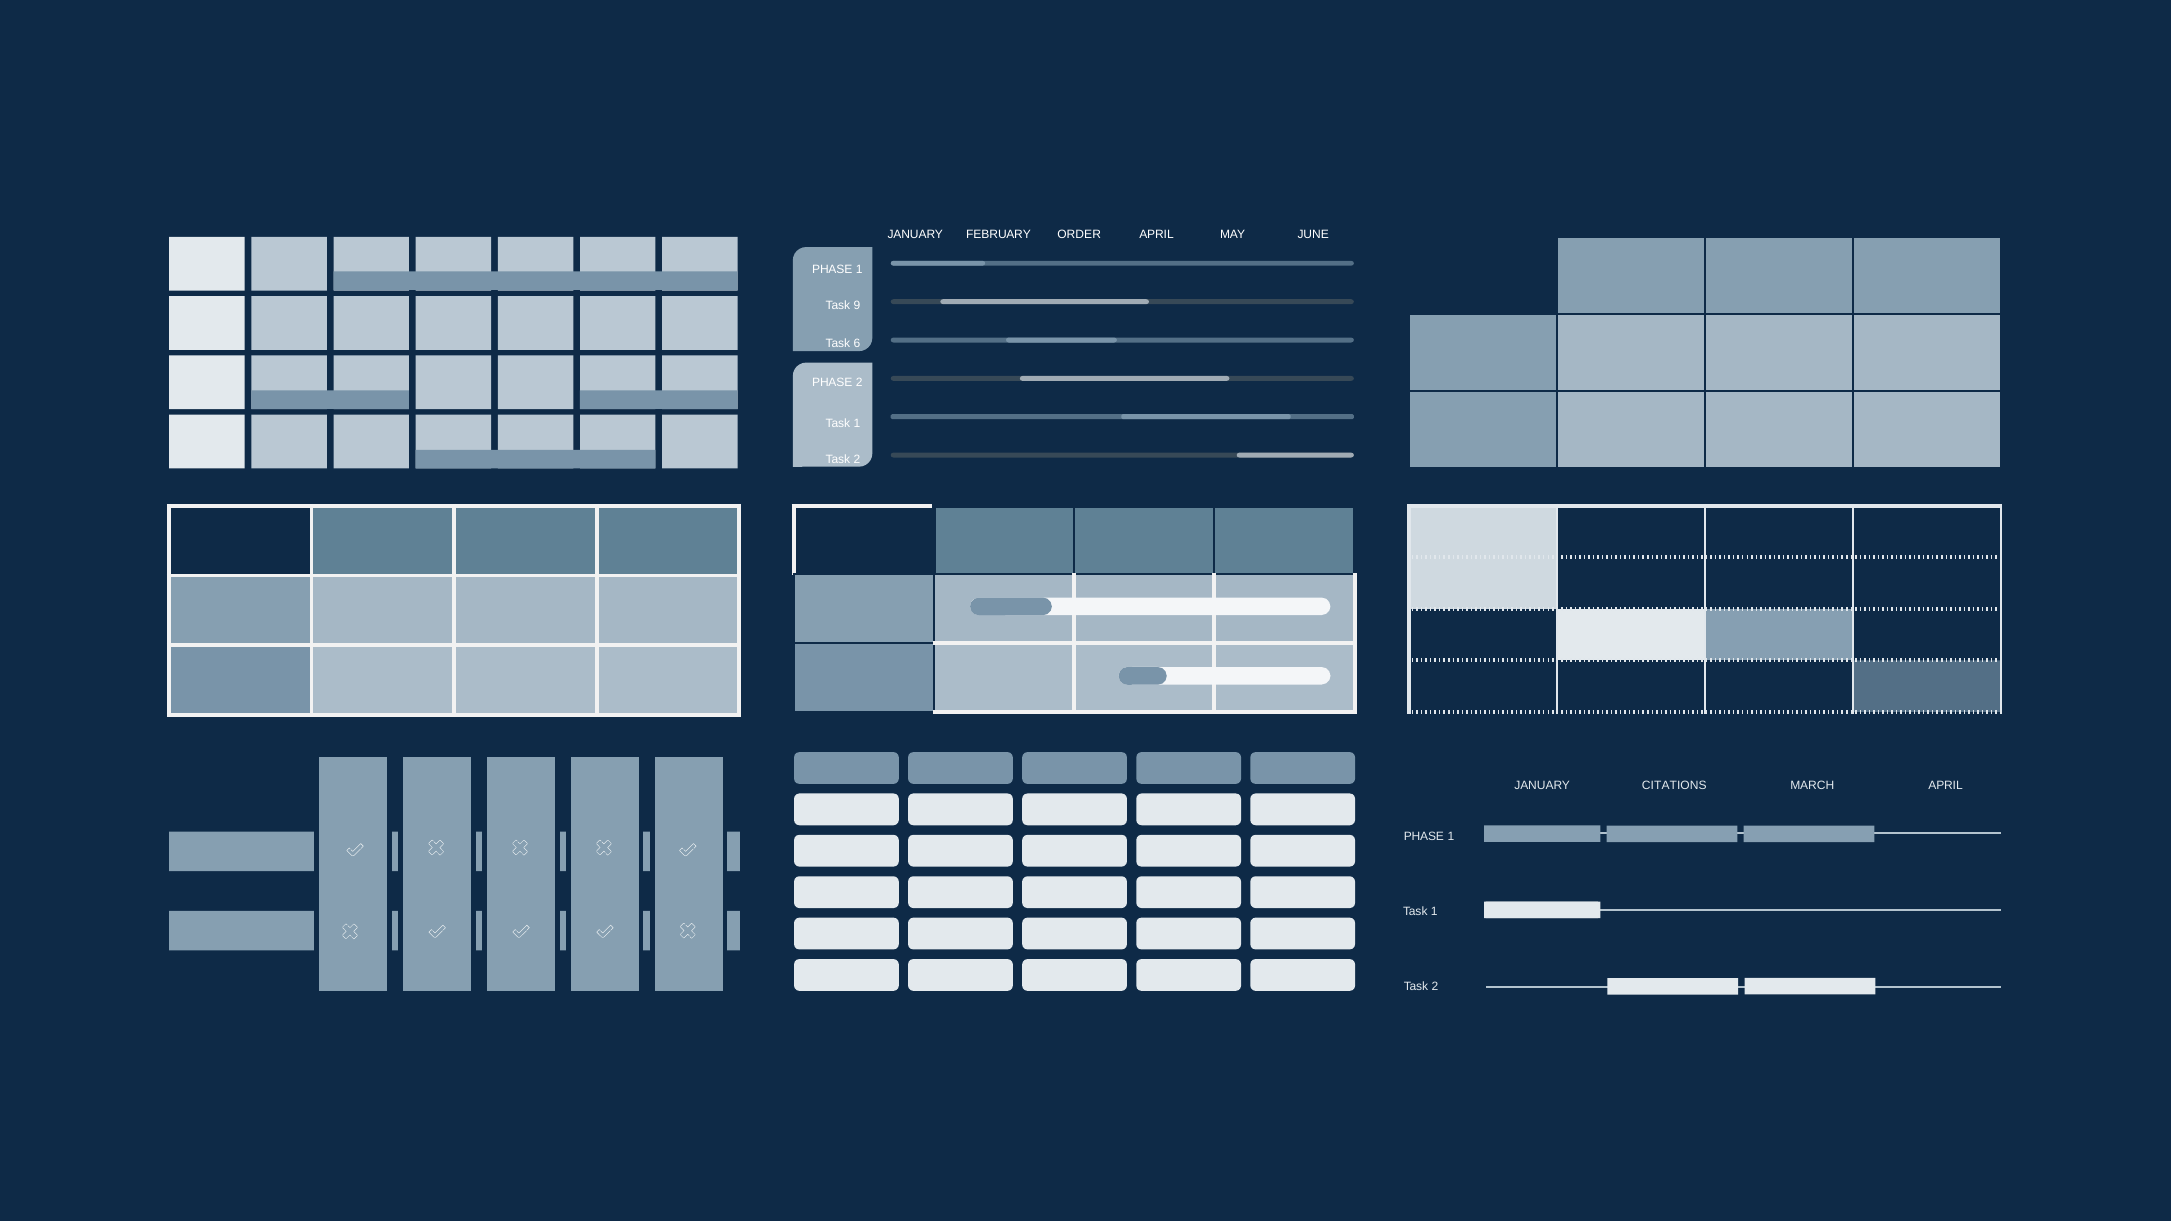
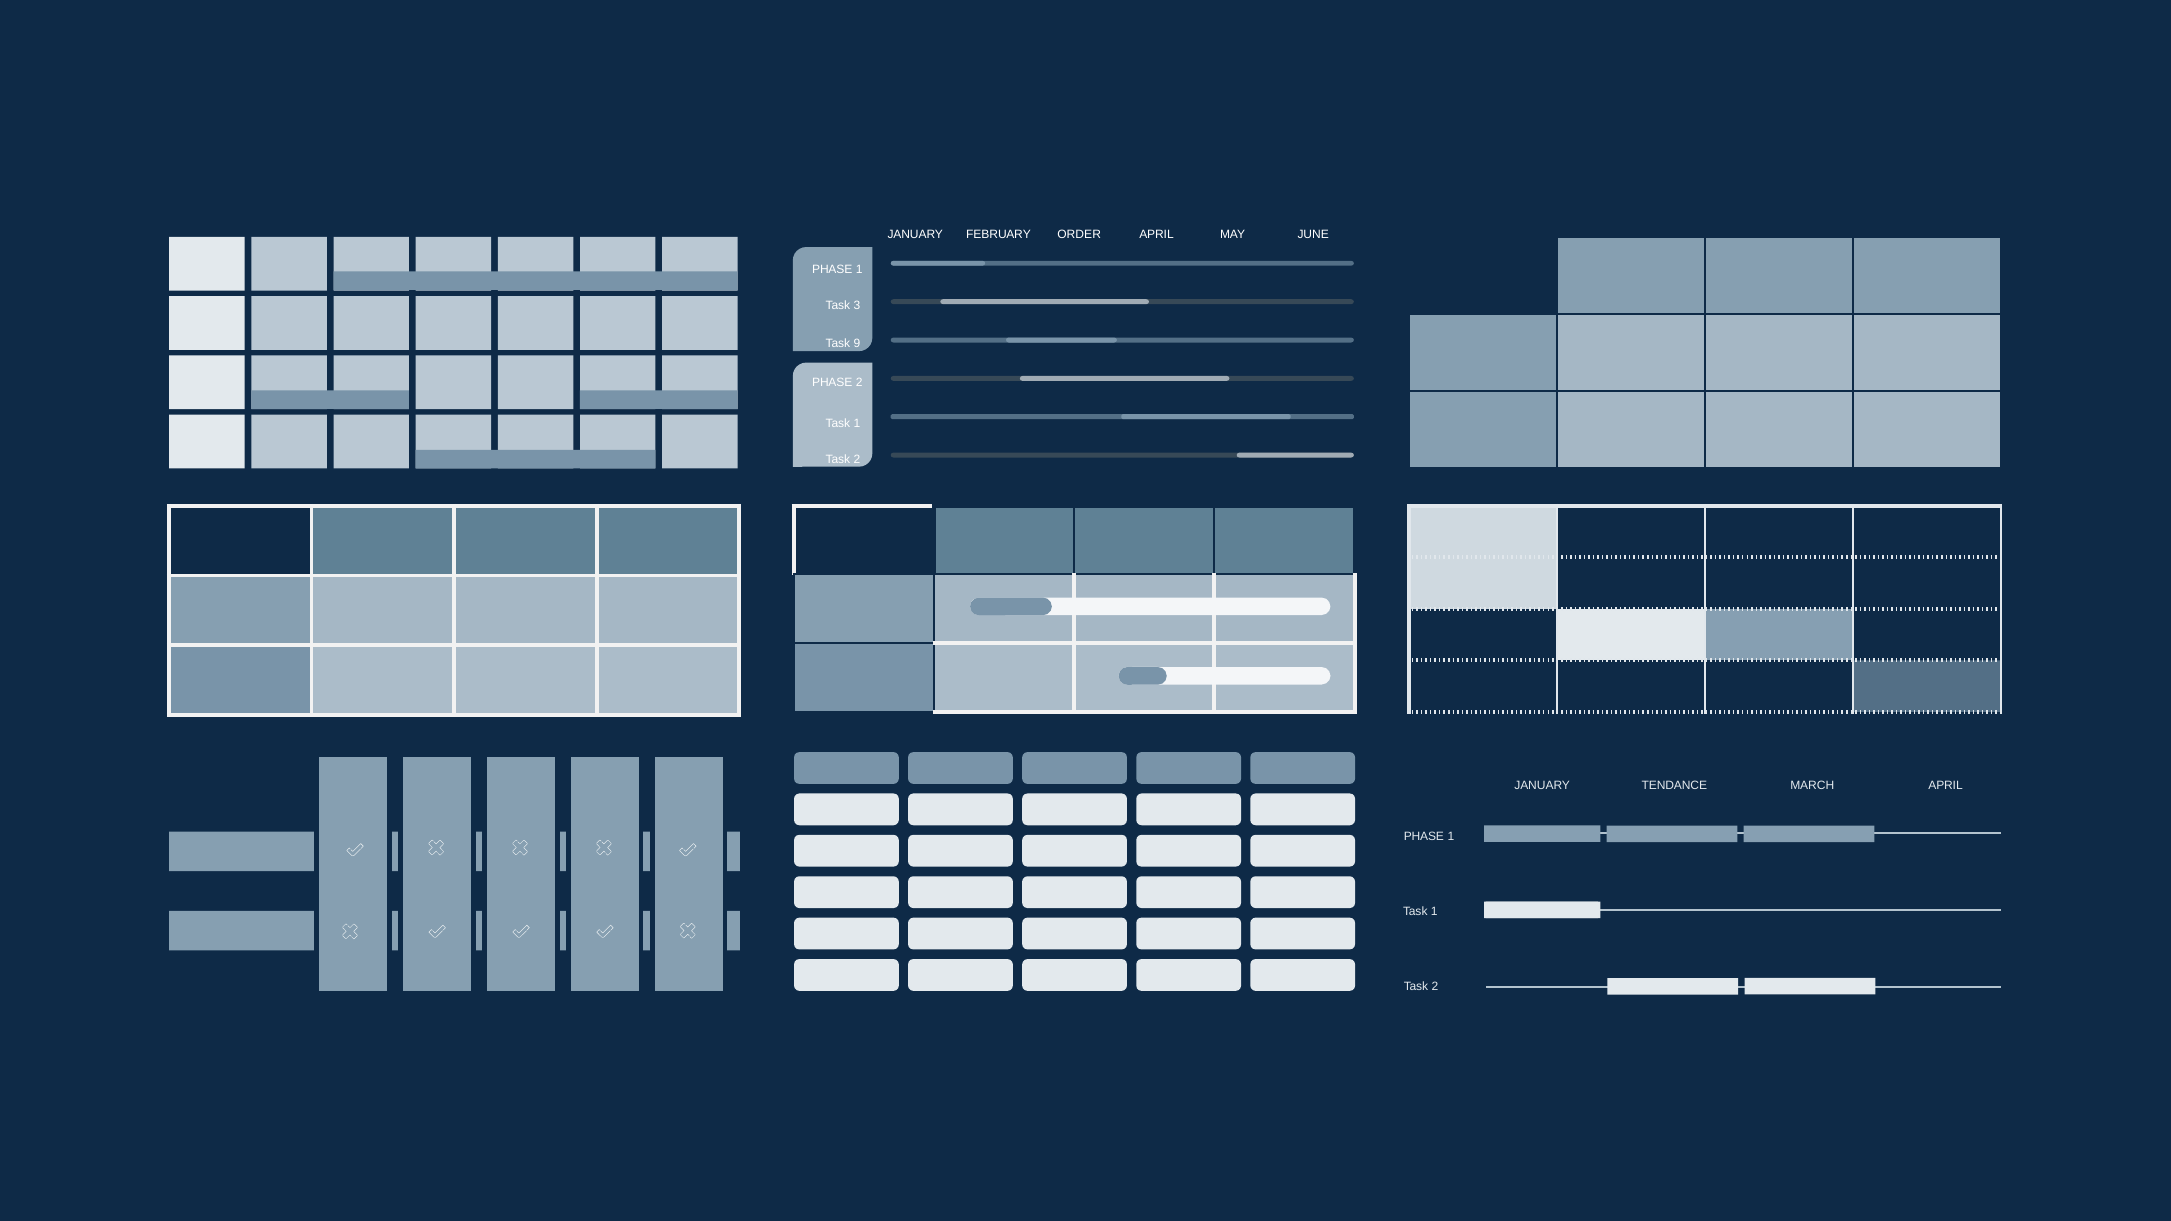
9: 9 -> 3
6: 6 -> 9
CITATIONS: CITATIONS -> TENDANCE
